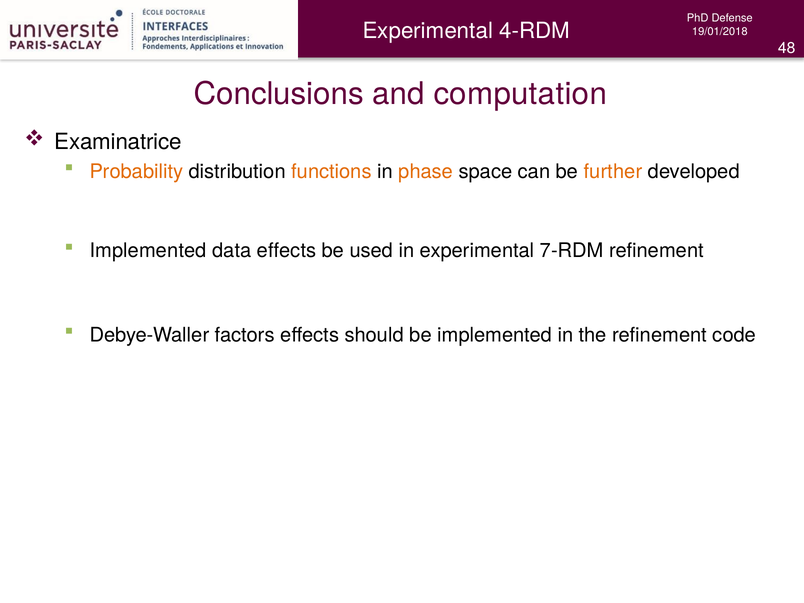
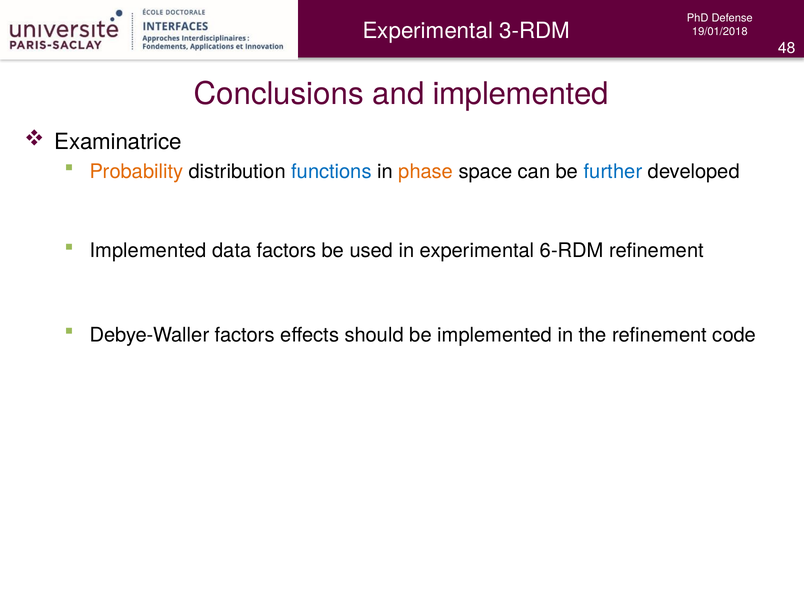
4-RDM: 4-RDM -> 3-RDM
and computation: computation -> implemented
functions colour: orange -> blue
further colour: orange -> blue
data effects: effects -> factors
7-RDM: 7-RDM -> 6-RDM
